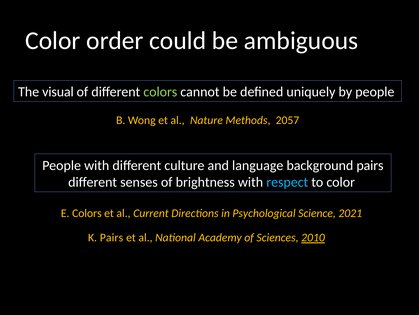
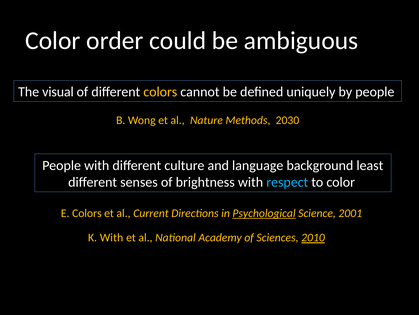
colors at (160, 92) colour: light green -> yellow
2057: 2057 -> 2030
background pairs: pairs -> least
Psychological underline: none -> present
2021: 2021 -> 2001
K Pairs: Pairs -> With
